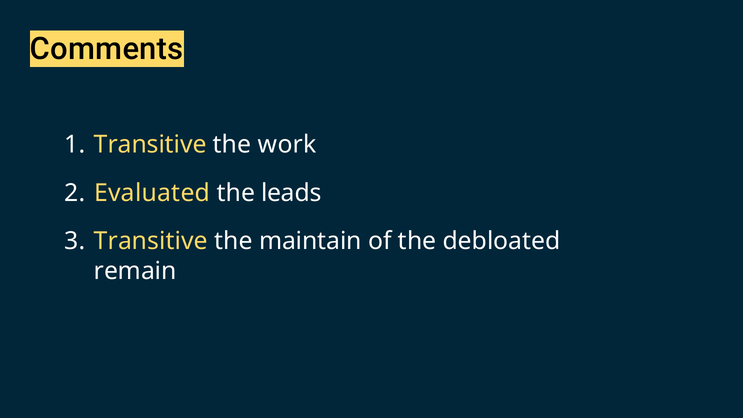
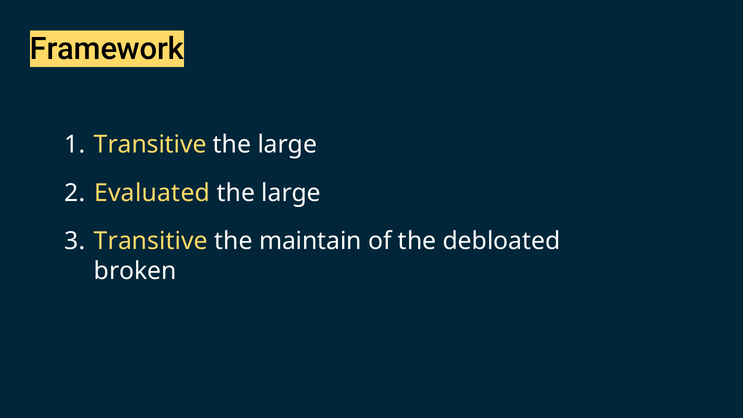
Comments: Comments -> Framework
work at (287, 145): work -> large
leads at (291, 193): leads -> large
remain: remain -> broken
